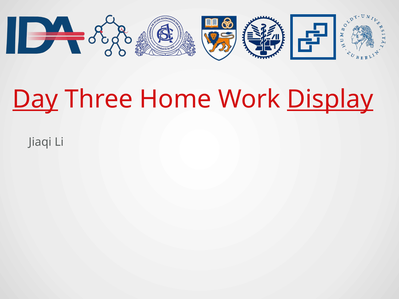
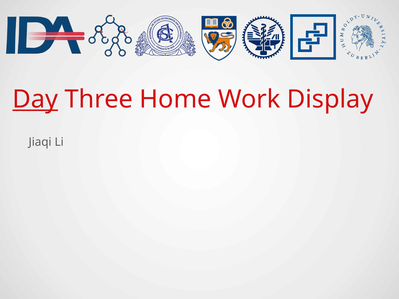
Display underline: present -> none
